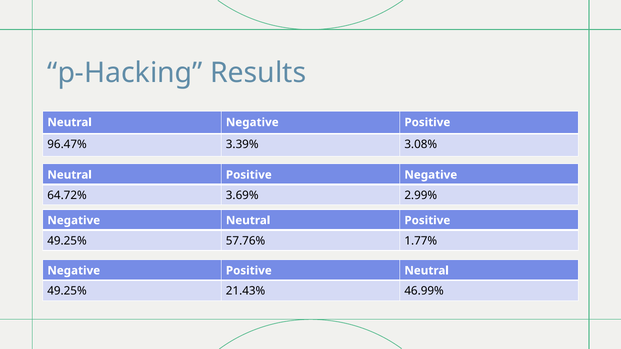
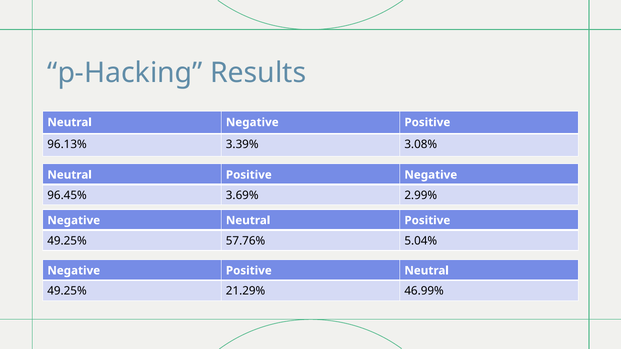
96.47%: 96.47% -> 96.13%
64.72%: 64.72% -> 96.45%
1.77%: 1.77% -> 5.04%
21.43%: 21.43% -> 21.29%
